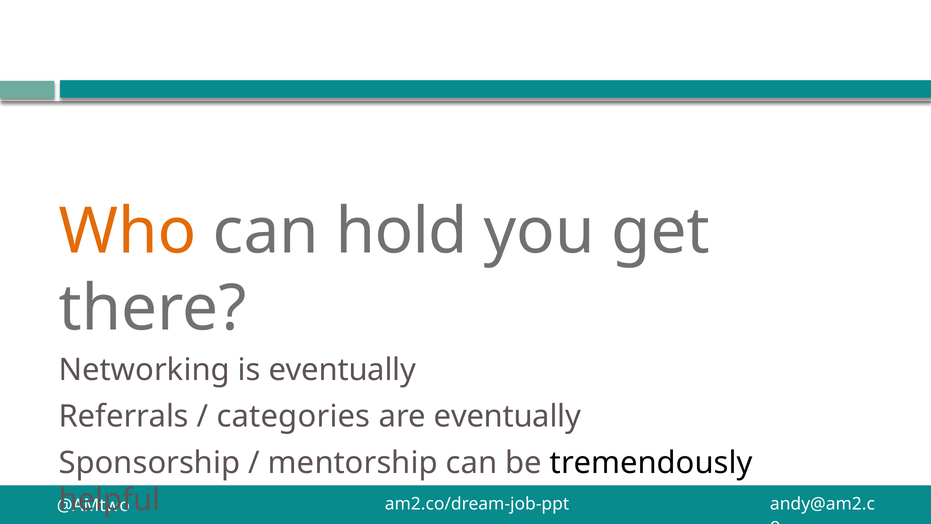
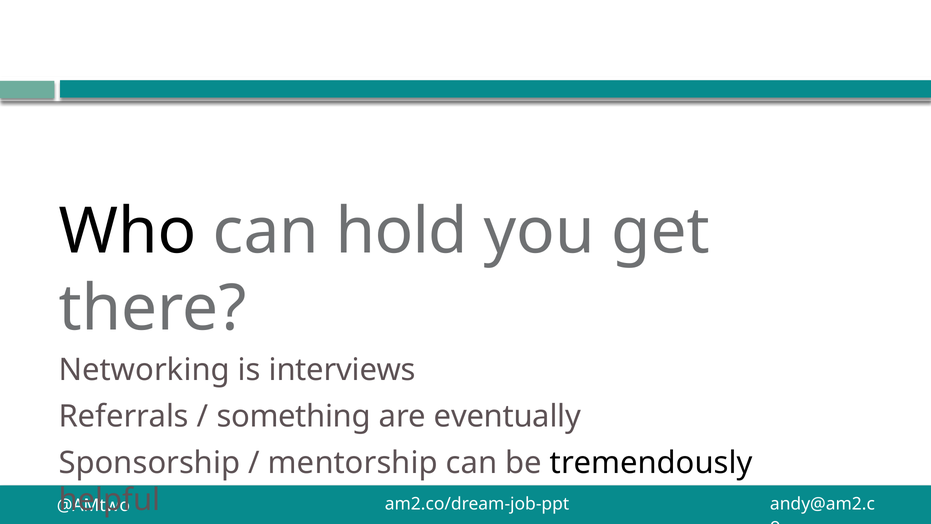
Who colour: orange -> black
is eventually: eventually -> interviews
categories: categories -> something
